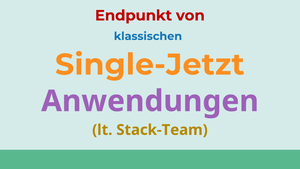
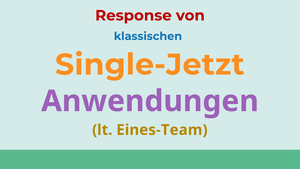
Endpunkt: Endpunkt -> Response
Stack-Team: Stack-Team -> Eines-Team
